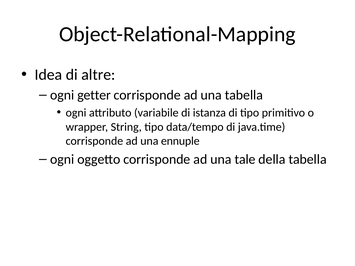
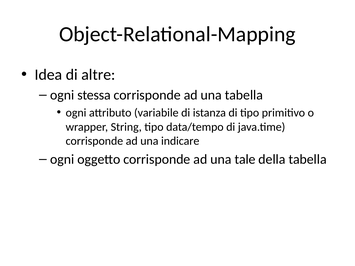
getter: getter -> stessa
ennuple: ennuple -> indicare
